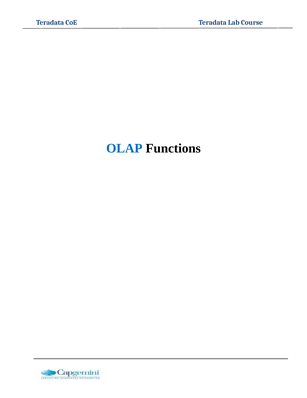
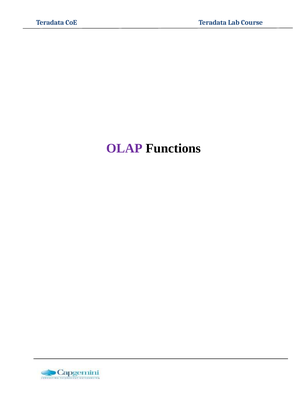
OLAP colour: blue -> purple
